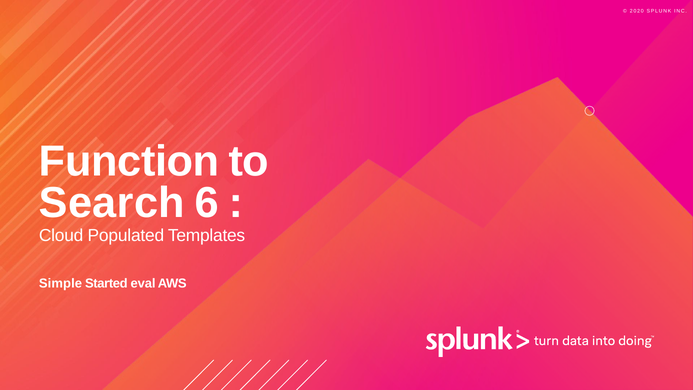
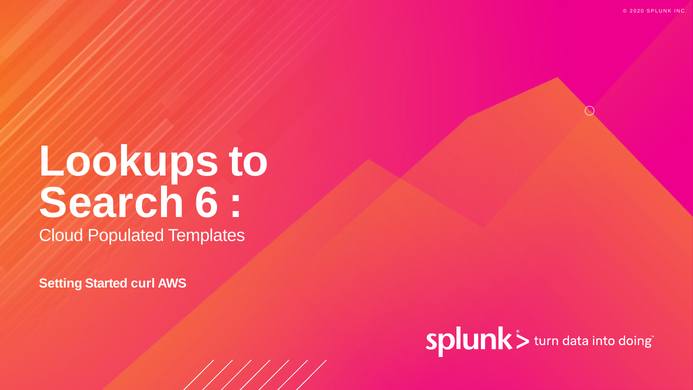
Function: Function -> Lookups
Simple: Simple -> Setting
eval: eval -> curl
